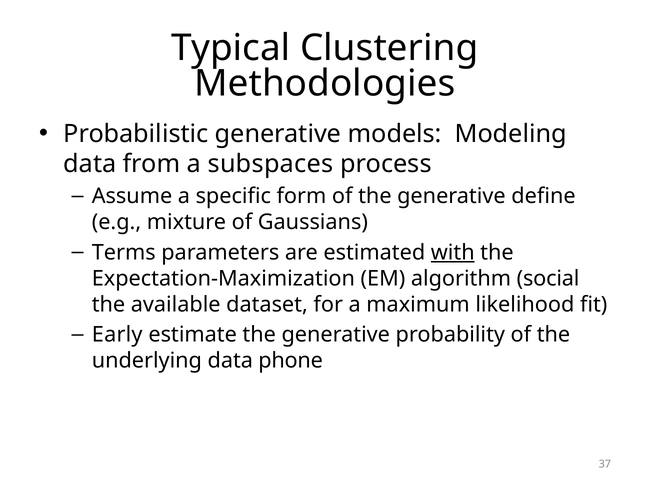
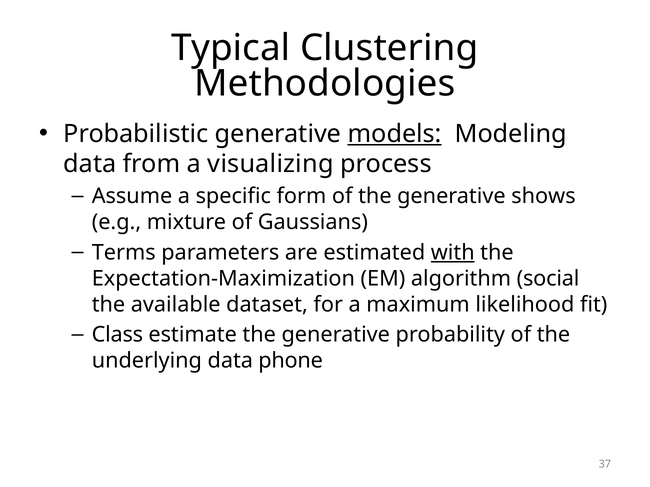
models underline: none -> present
subspaces: subspaces -> visualizing
define: define -> shows
Early: Early -> Class
